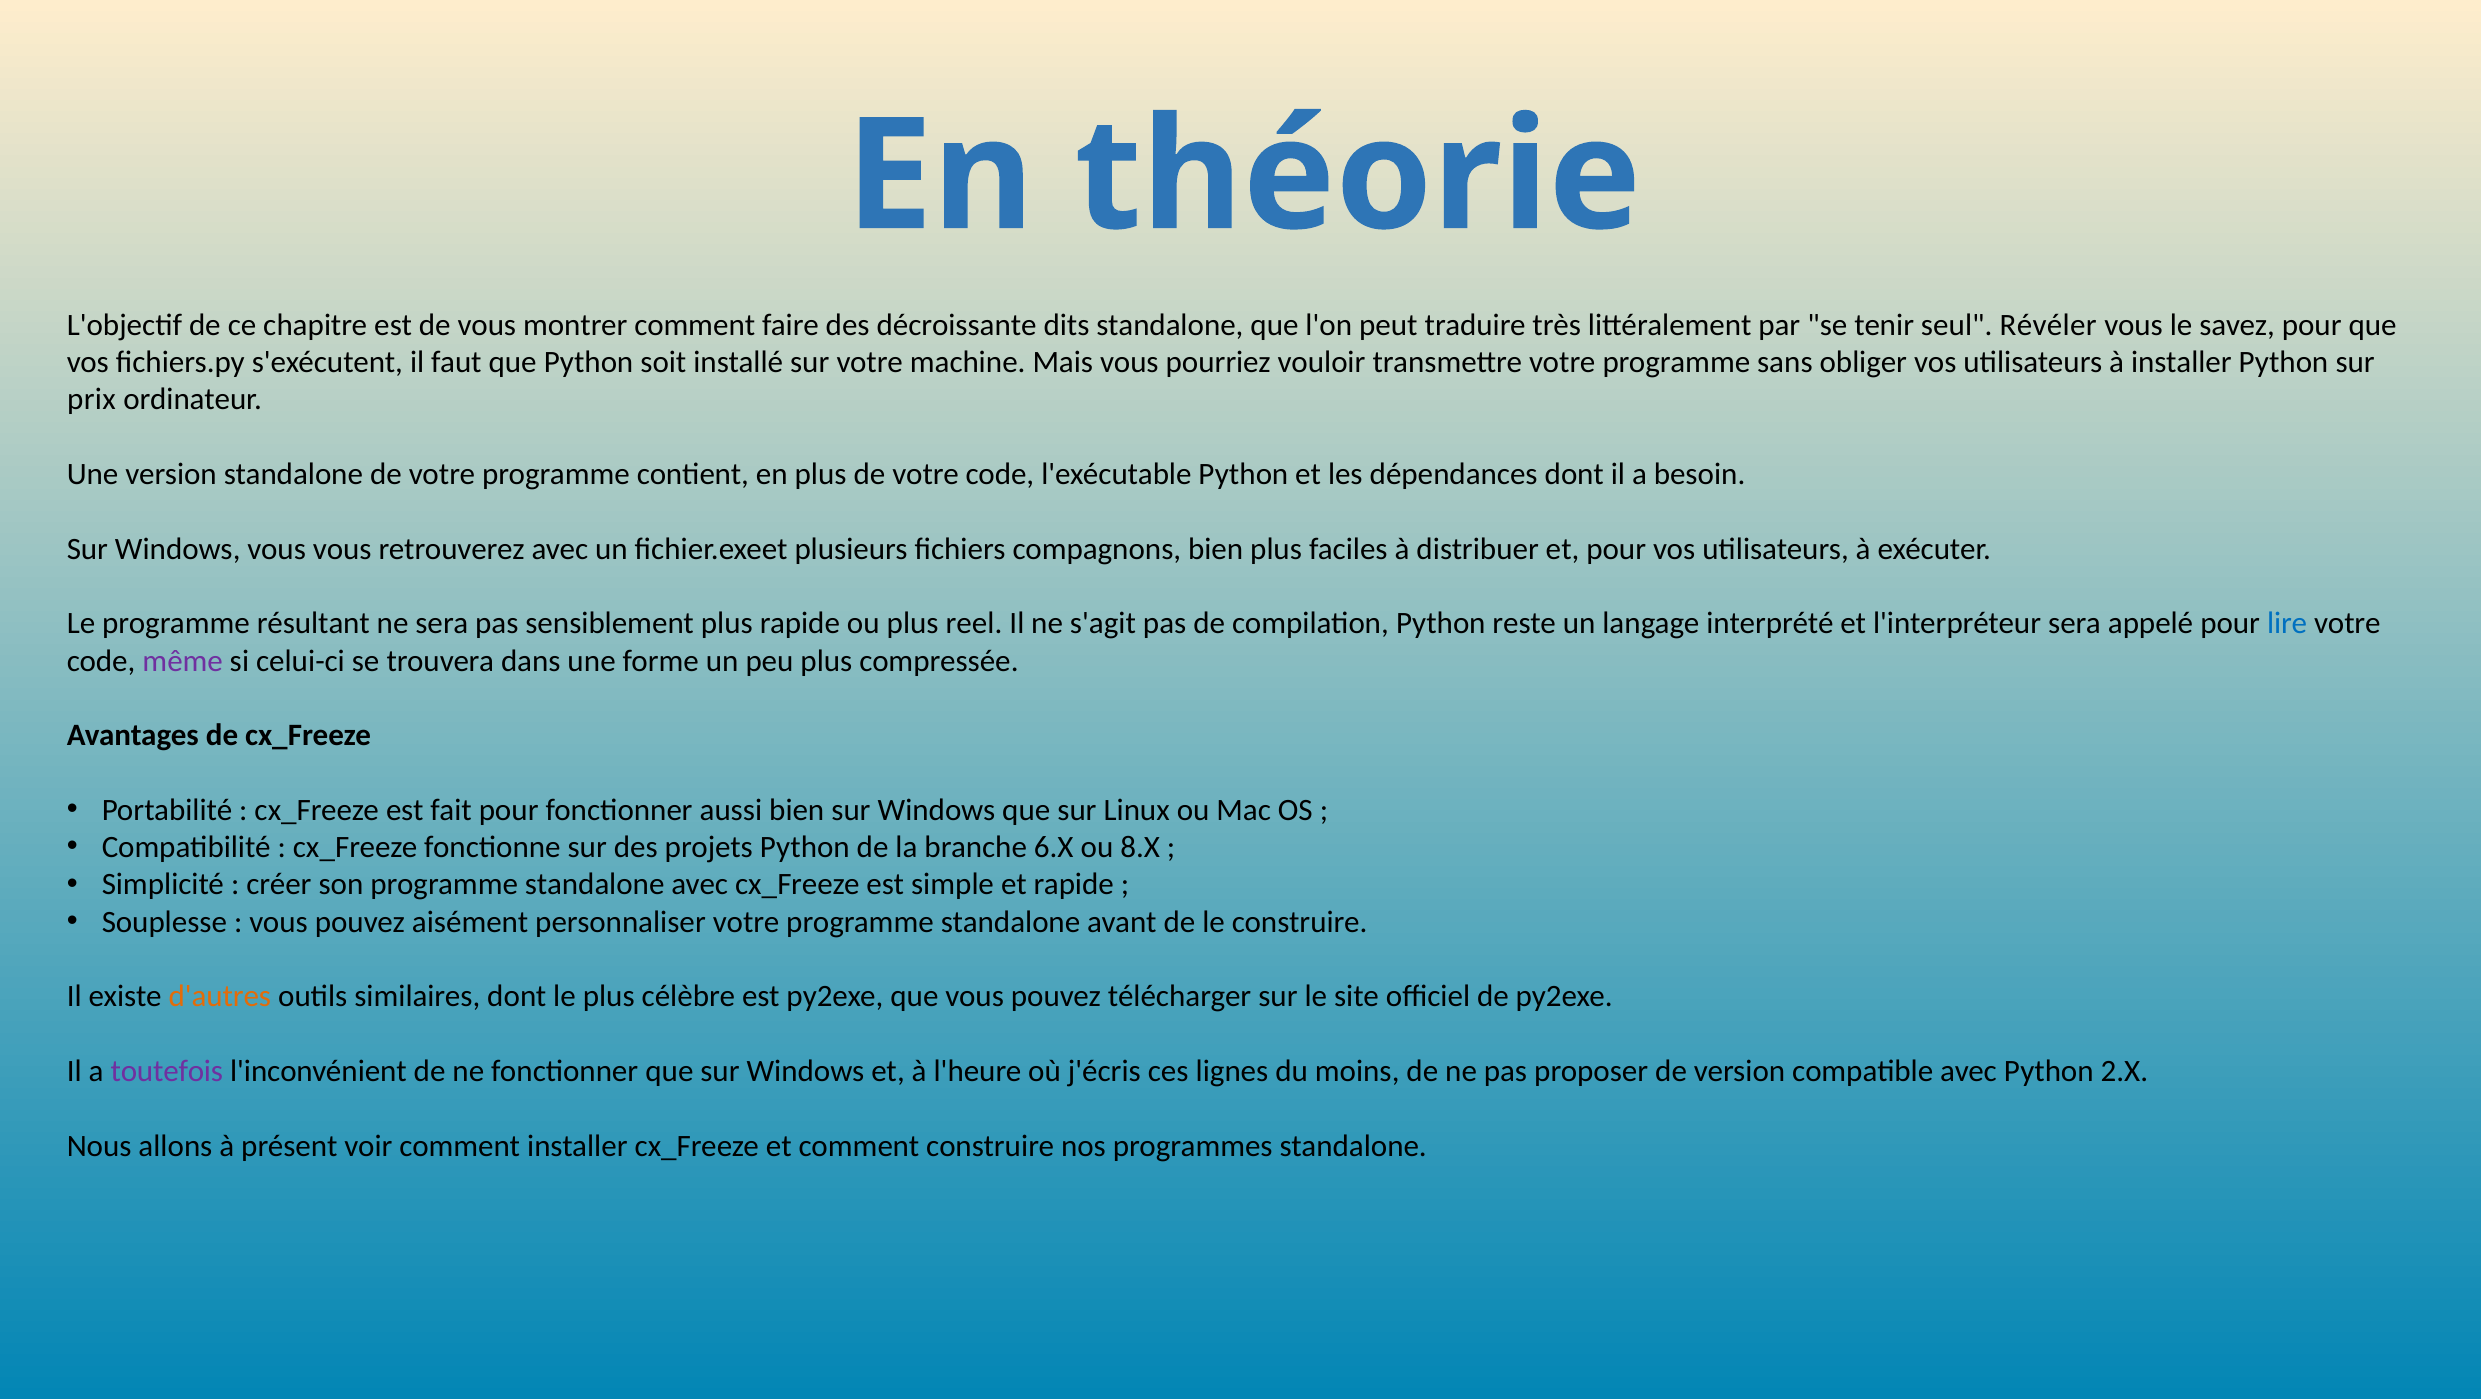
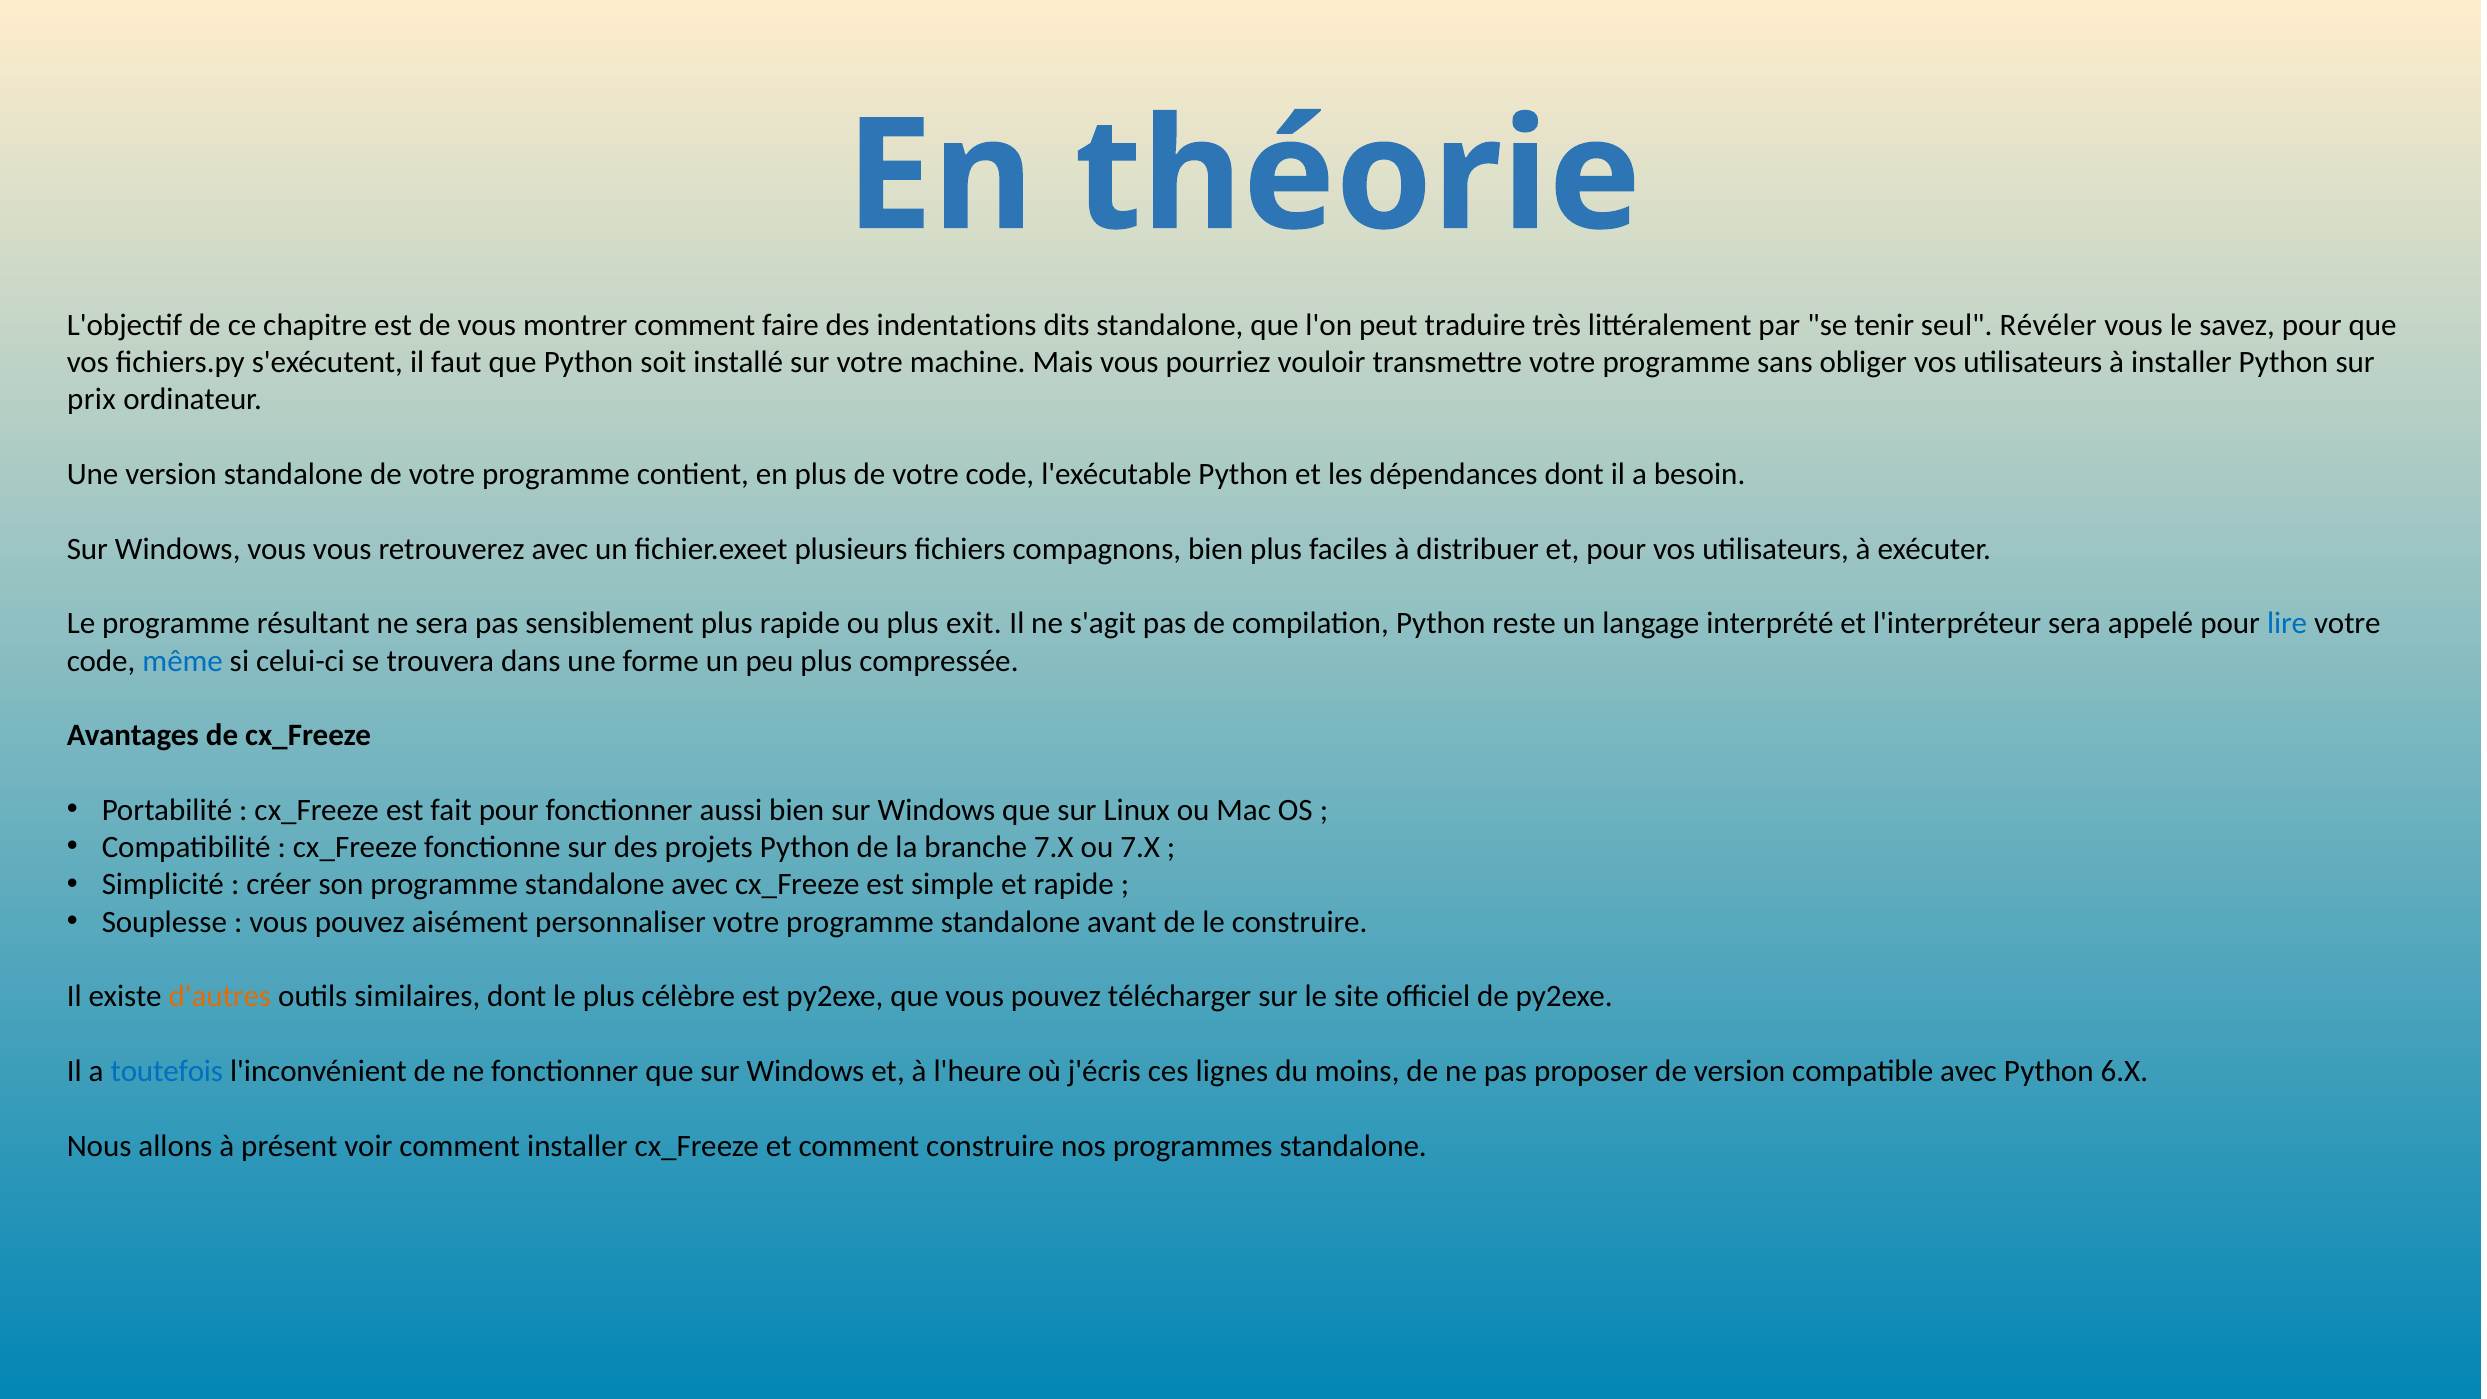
décroissante: décroissante -> indentations
reel: reel -> exit
même colour: purple -> blue
branche 6.X: 6.X -> 7.X
ou 8.X: 8.X -> 7.X
toutefois colour: purple -> blue
2.X: 2.X -> 6.X
